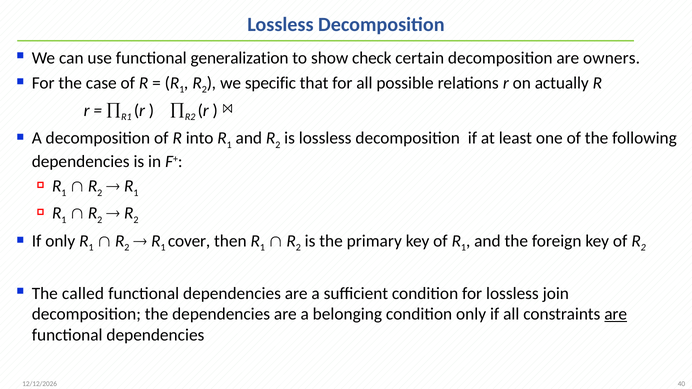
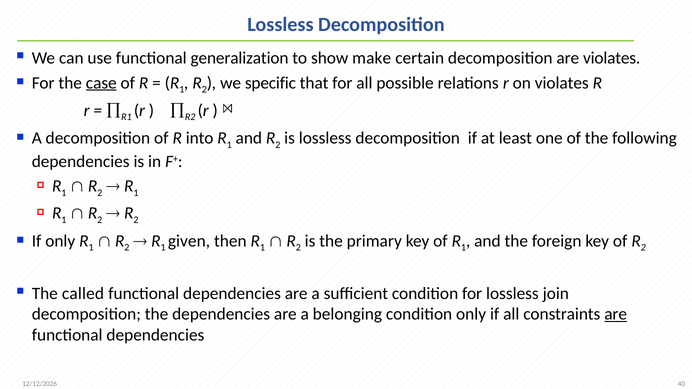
check: check -> make
are owners: owners -> violates
case underline: none -> present
on actually: actually -> violates
cover: cover -> given
